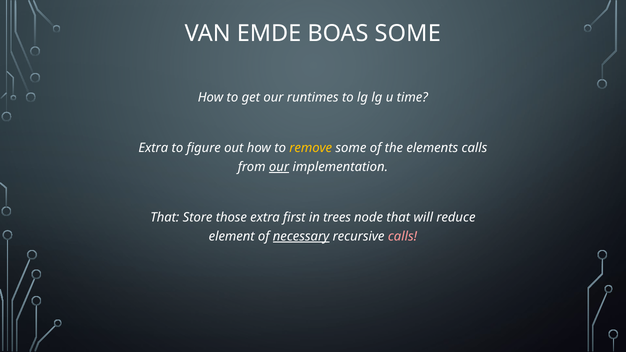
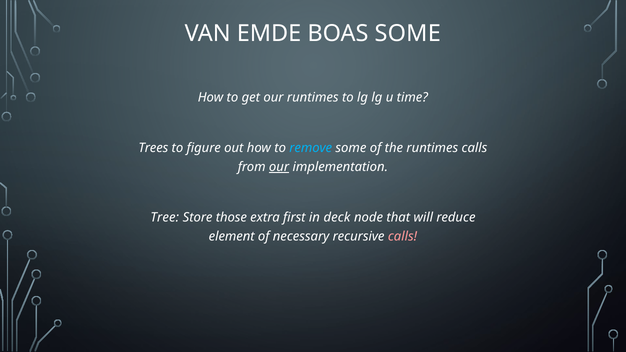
Extra at (153, 148): Extra -> Trees
remove colour: yellow -> light blue
the elements: elements -> runtimes
That at (165, 218): That -> Tree
trees: trees -> deck
necessary underline: present -> none
